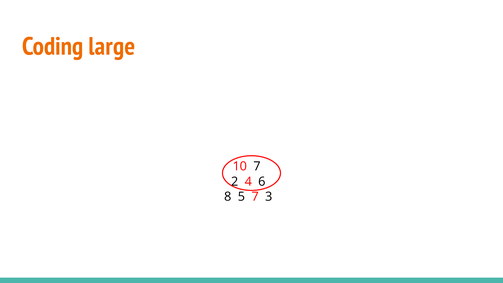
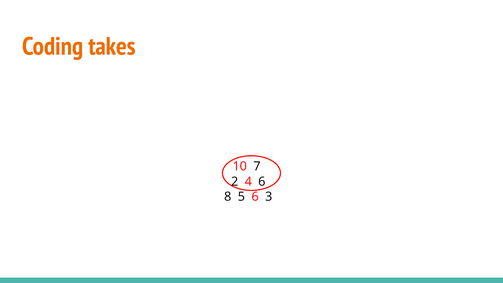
large: large -> takes
5 7: 7 -> 6
